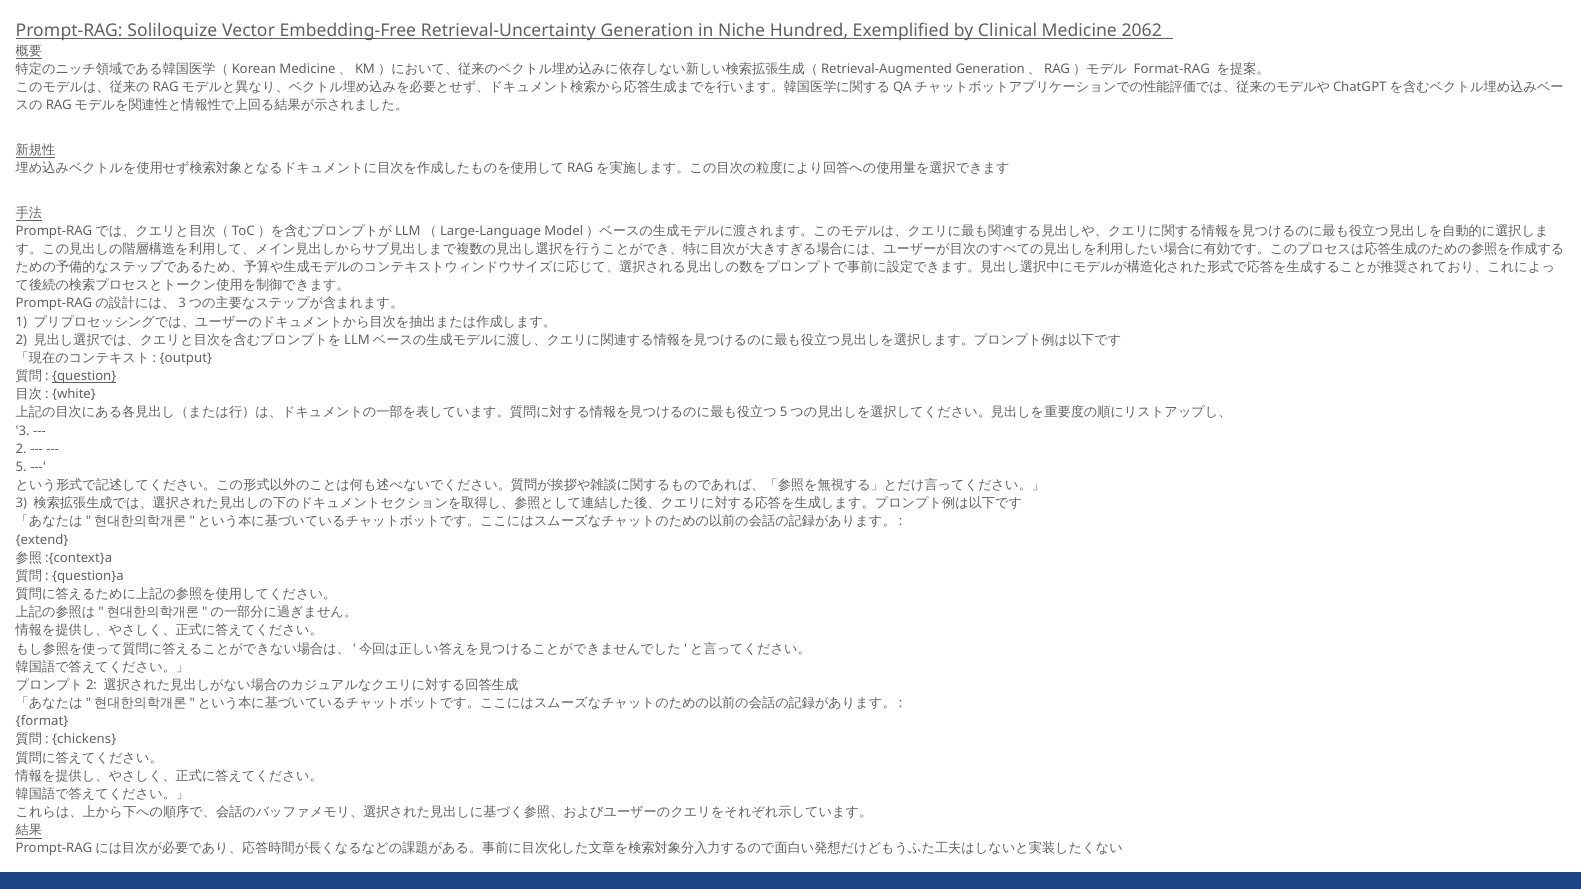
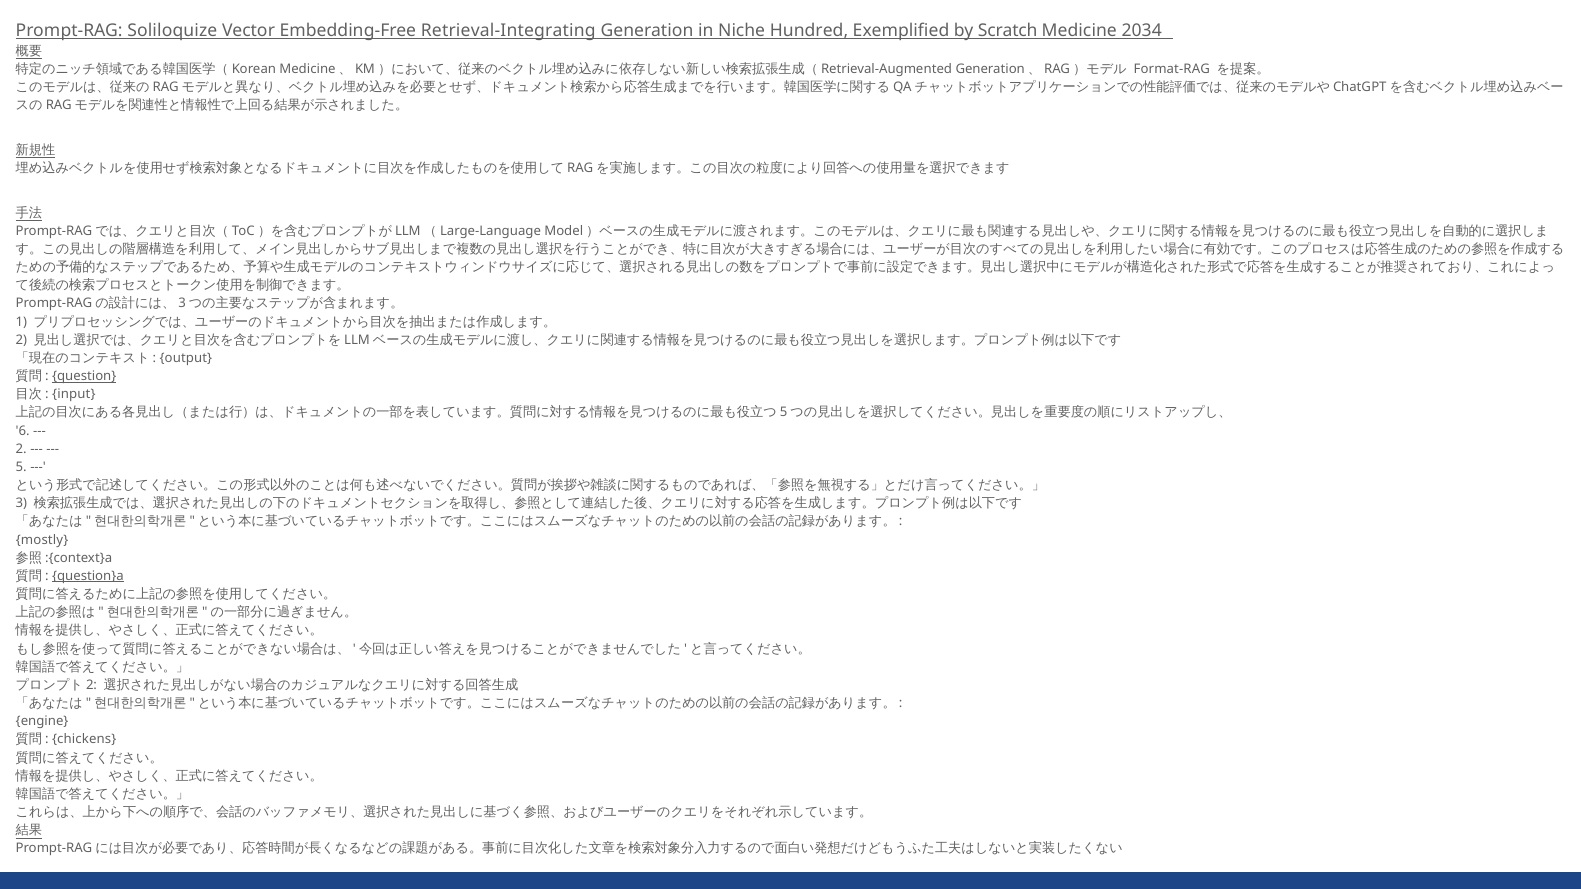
Retrieval-Uncertainty: Retrieval-Uncertainty -> Retrieval-Integrating
Clinical: Clinical -> Scratch
2062: 2062 -> 2034
white: white -> input
3 at (23, 431): 3 -> 6
extend: extend -> mostly
question}a underline: none -> present
format: format -> engine
